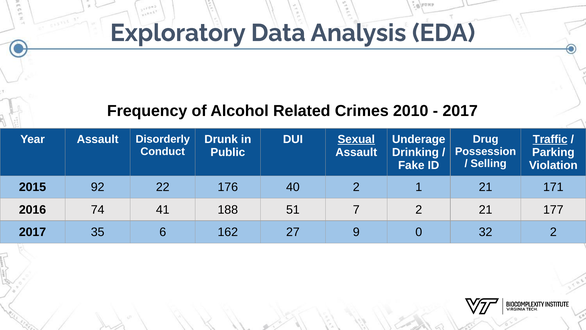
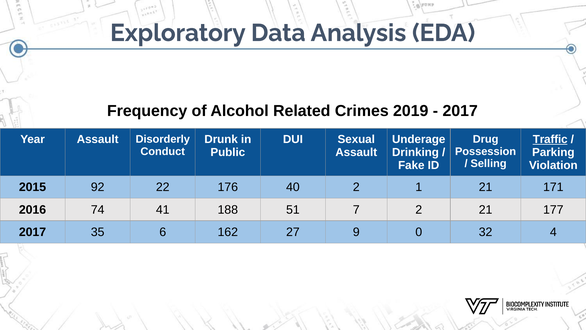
2010: 2010 -> 2019
Sexual underline: present -> none
32 2: 2 -> 4
